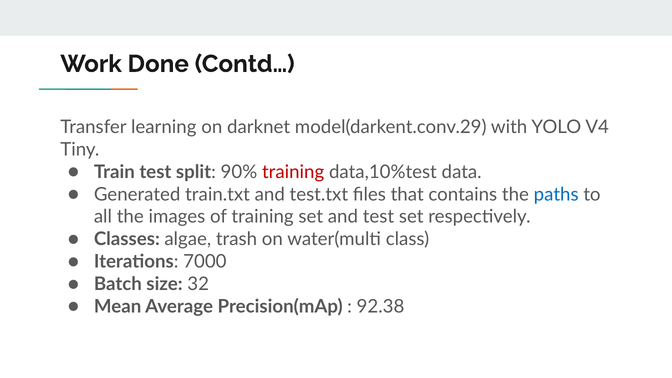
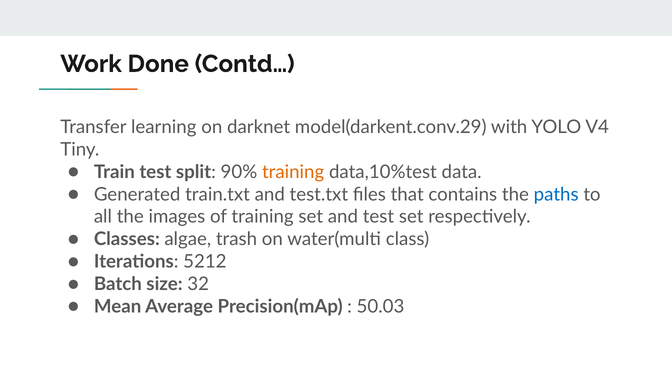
training at (293, 172) colour: red -> orange
7000: 7000 -> 5212
92.38: 92.38 -> 50.03
